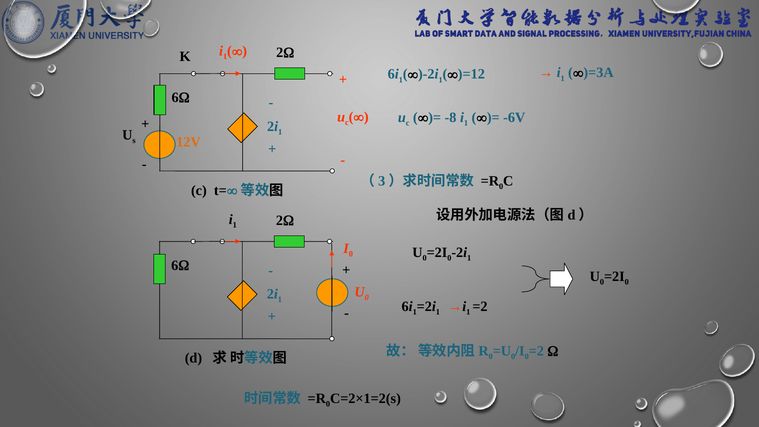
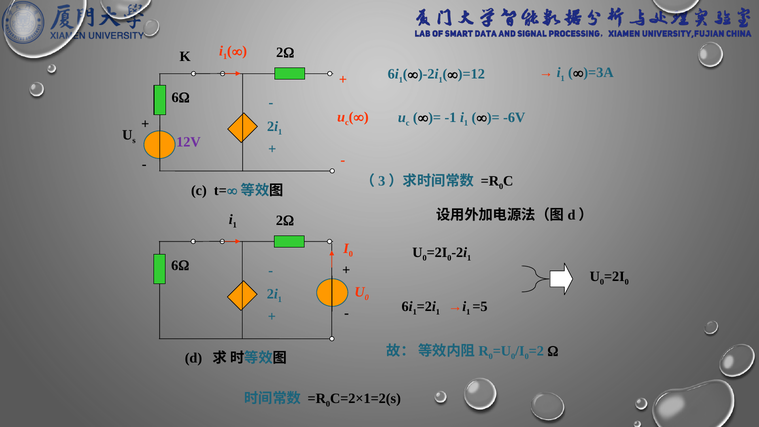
-8: -8 -> -1
12V colour: orange -> purple
=2 at (480, 306): =2 -> =5
